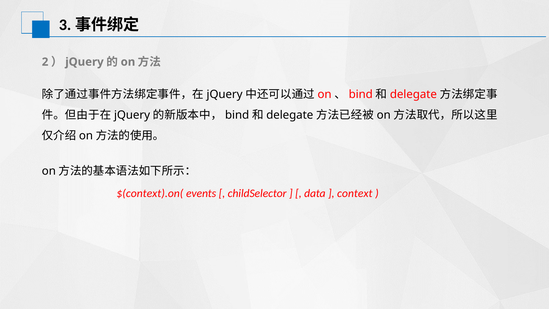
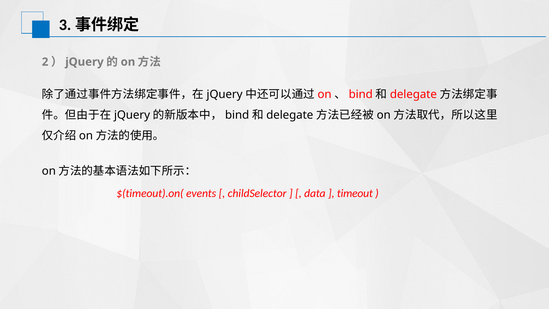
$(context).on(: $(context).on( -> $(timeout).on(
context: context -> timeout
